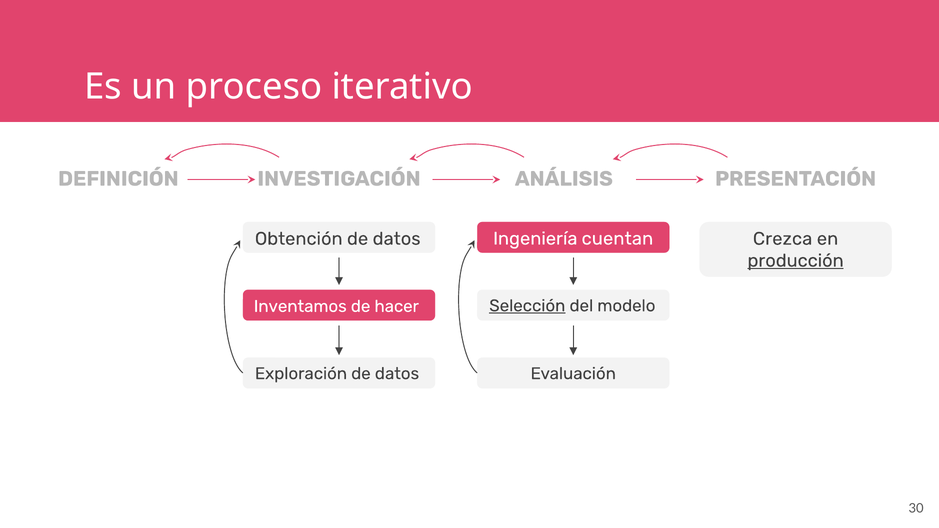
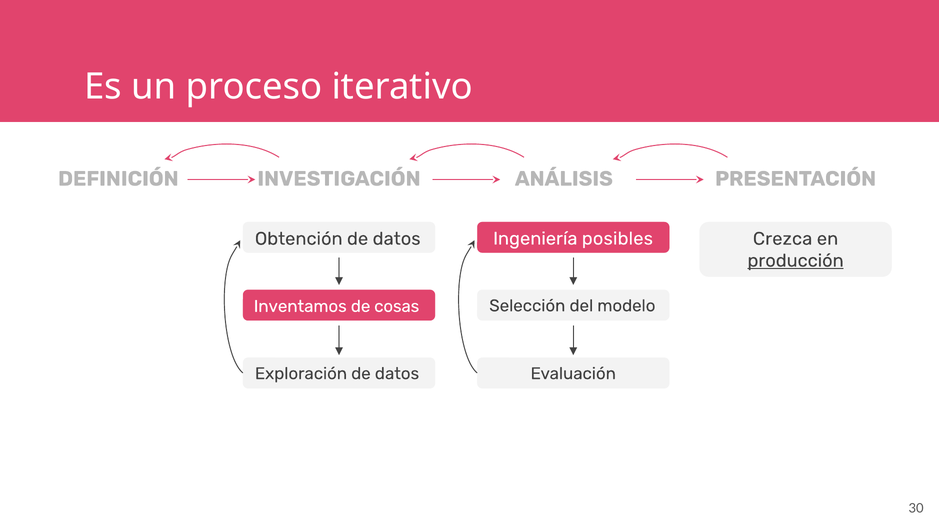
cuentan: cuentan -> posibles
Selección underline: present -> none
hacer: hacer -> cosas
